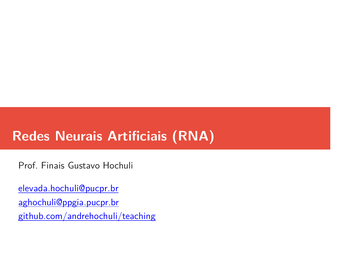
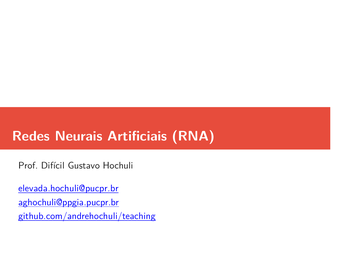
Finais: Finais -> Difícil
